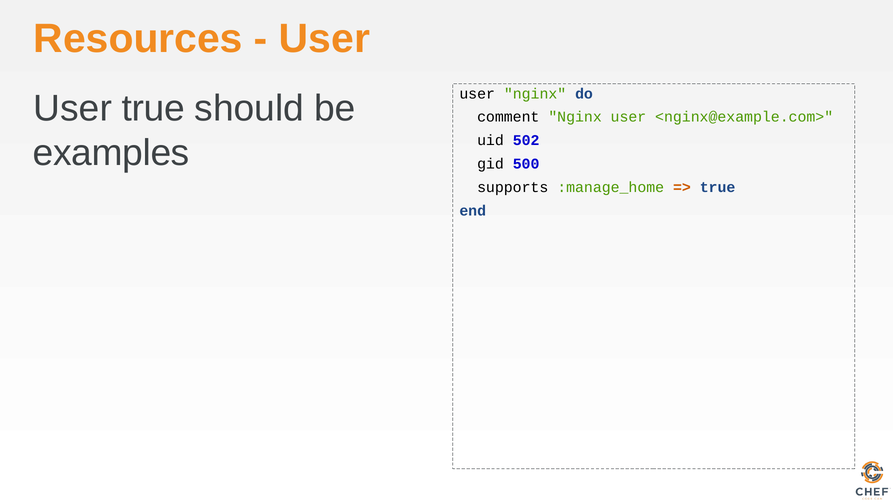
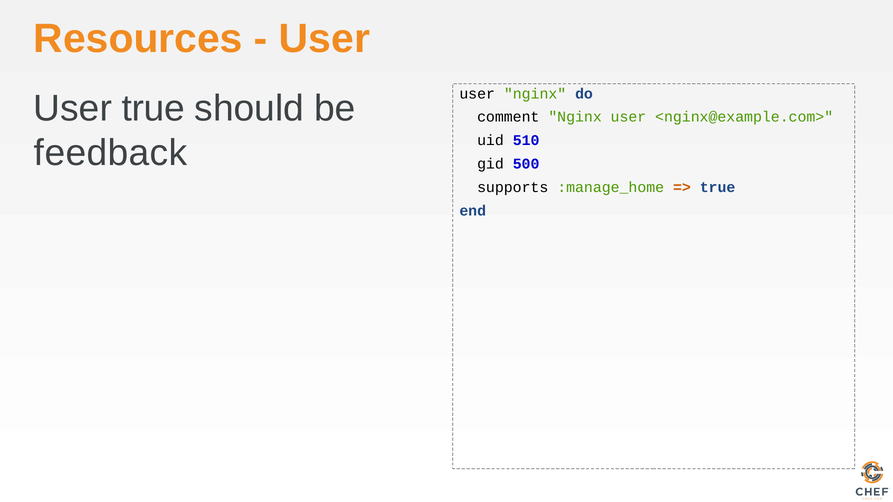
502: 502 -> 510
examples: examples -> feedback
